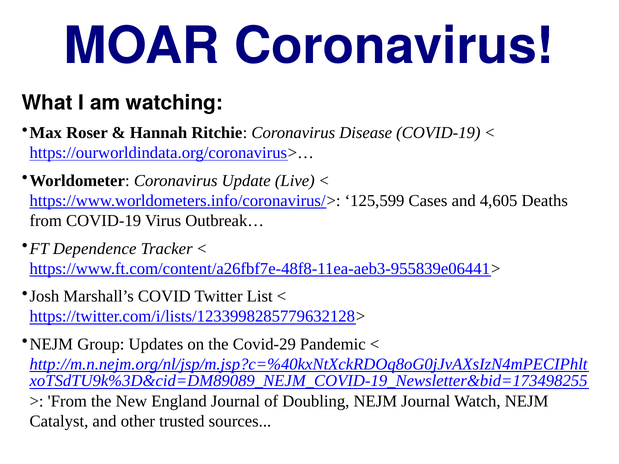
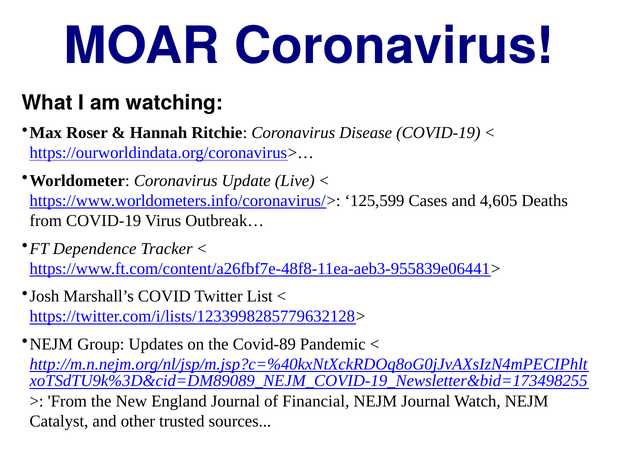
Covid-29: Covid-29 -> Covid-89
Doubling: Doubling -> Financial
